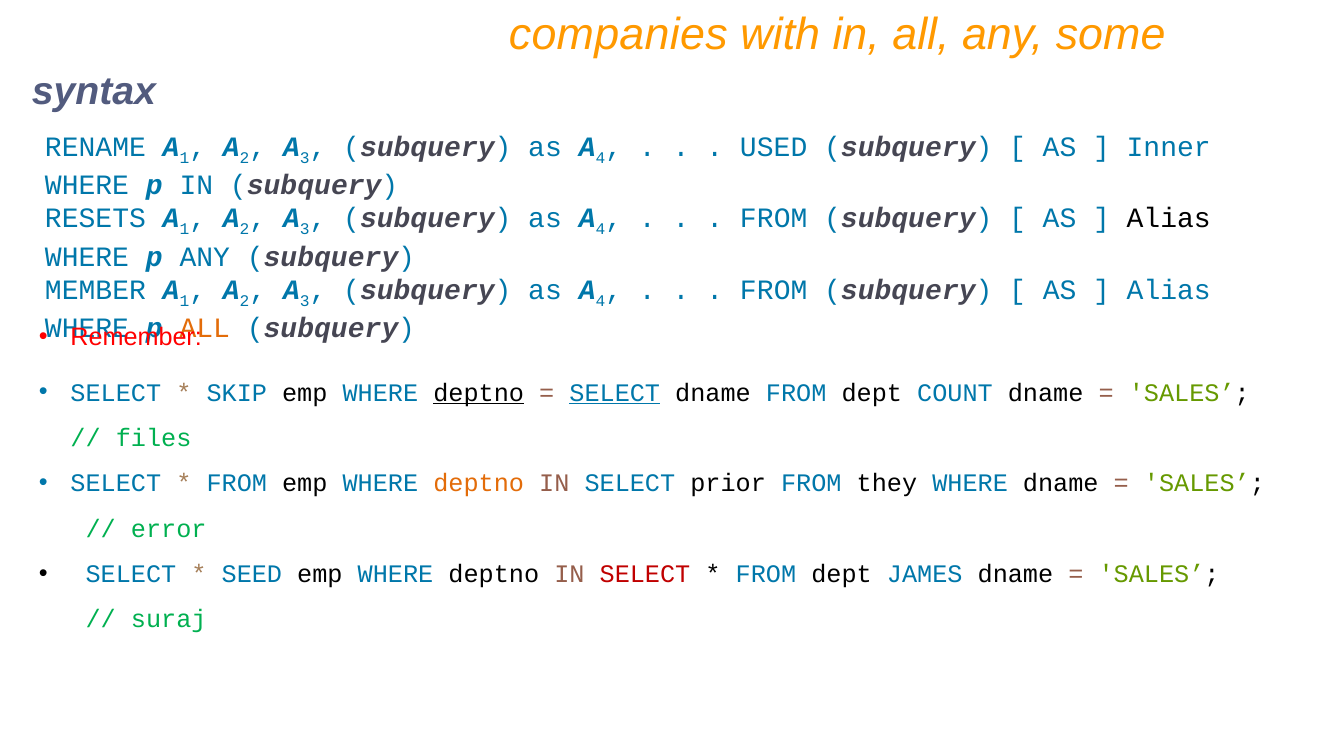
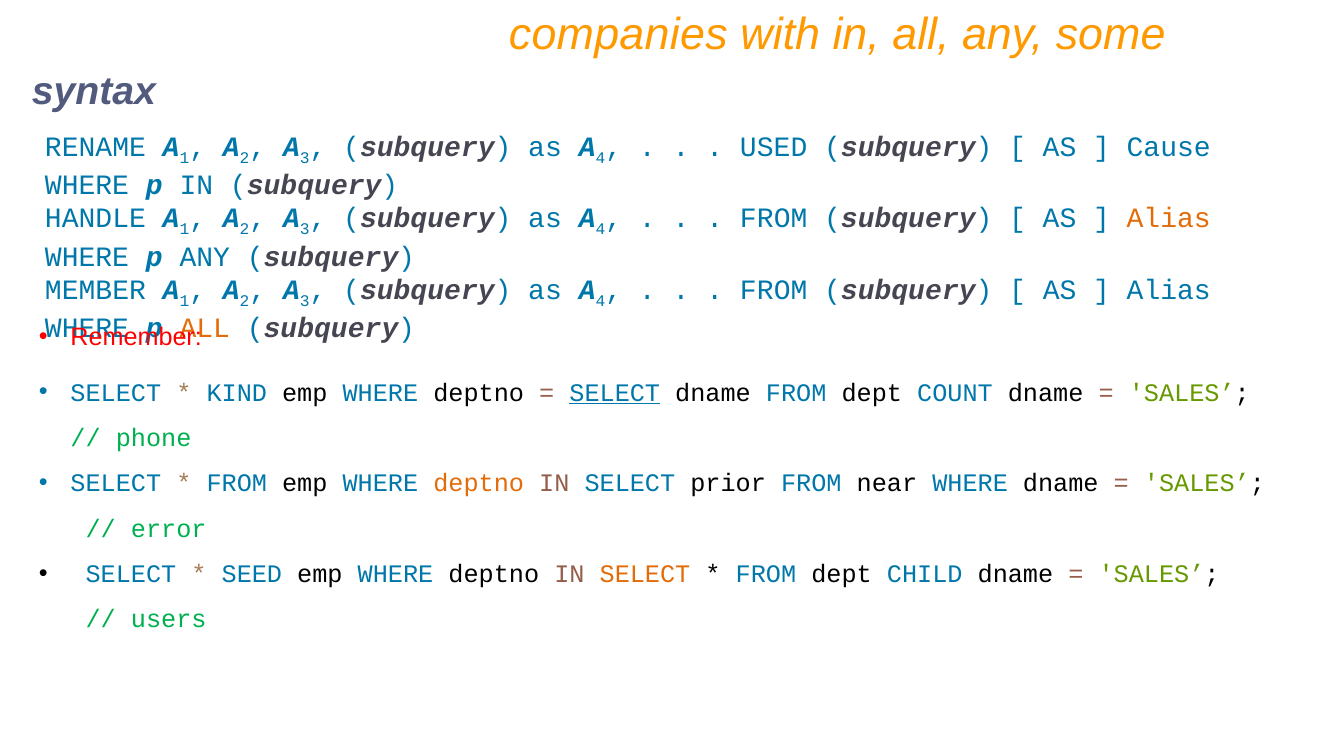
Inner: Inner -> Cause
RESETS: RESETS -> HANDLE
Alias at (1169, 219) colour: black -> orange
SKIP: SKIP -> KIND
deptno at (479, 393) underline: present -> none
files: files -> phone
they: they -> near
SELECT at (645, 574) colour: red -> orange
JAMES: JAMES -> CHILD
suraj: suraj -> users
